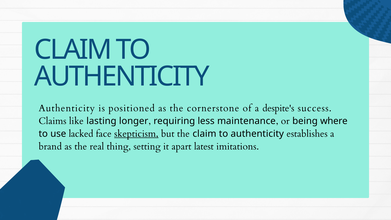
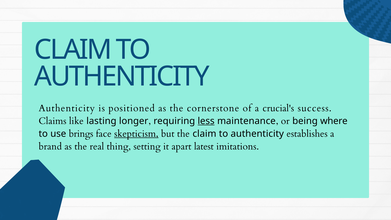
despite's: despite's -> crucial's
less underline: none -> present
lacked: lacked -> brings
